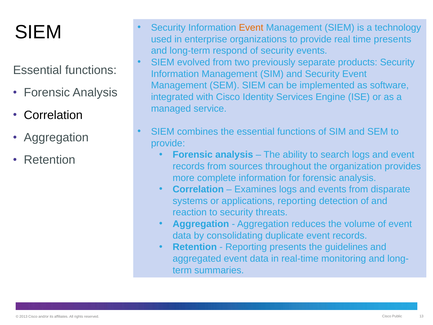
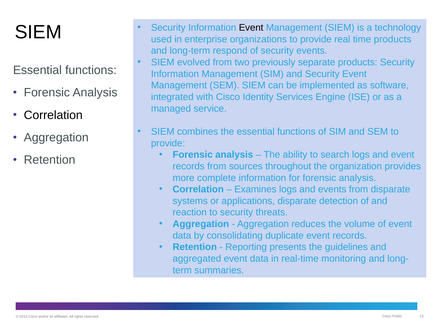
Event at (251, 28) colour: orange -> black
time presents: presents -> products
applications reporting: reporting -> disparate
